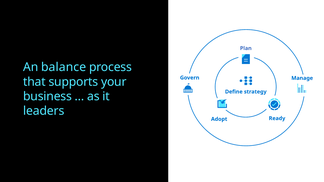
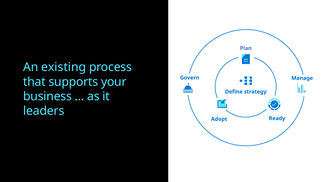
balance: balance -> existing
